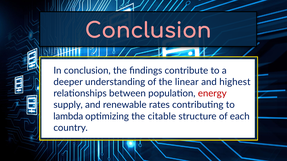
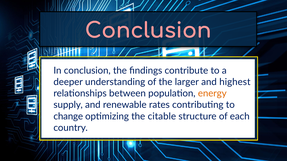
linear: linear -> larger
energy colour: red -> orange
lambda: lambda -> change
